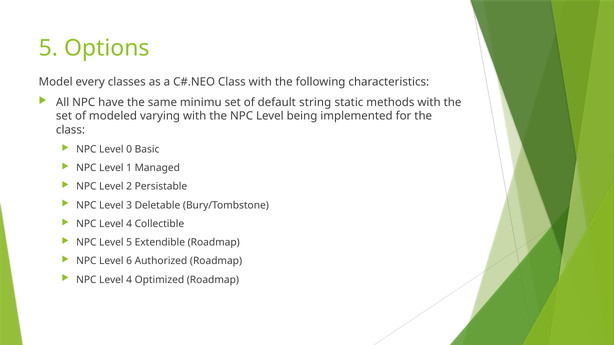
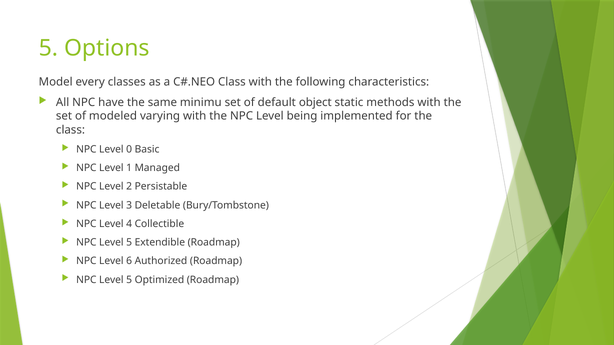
string: string -> object
4 at (129, 280): 4 -> 5
